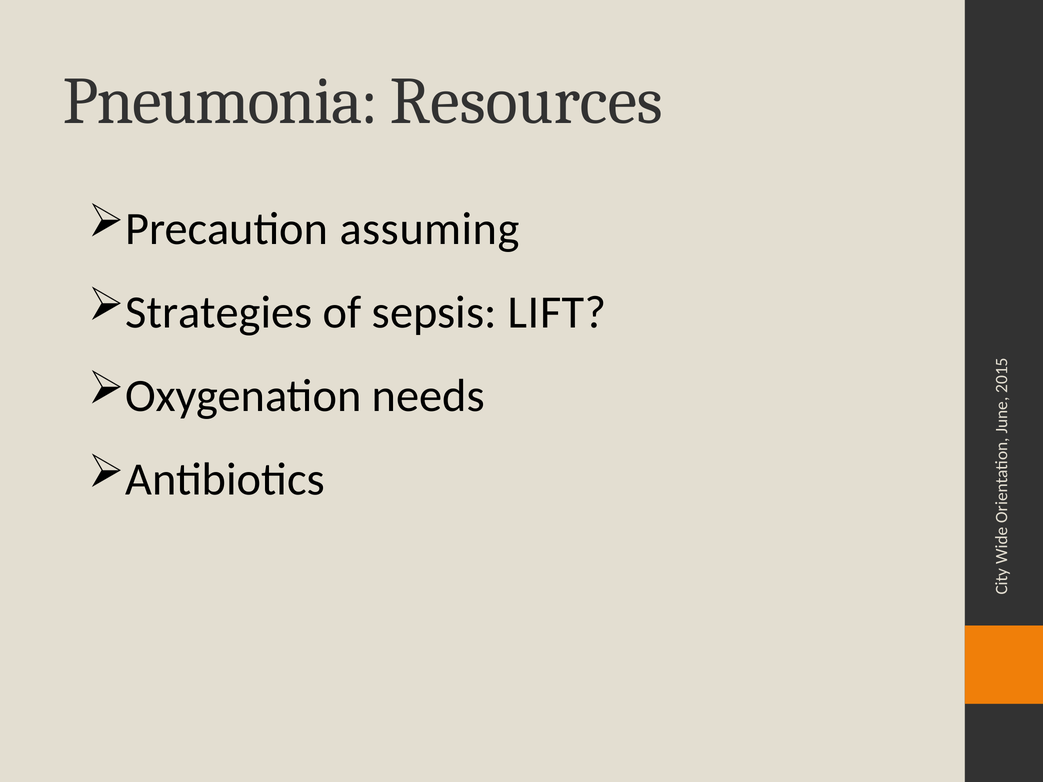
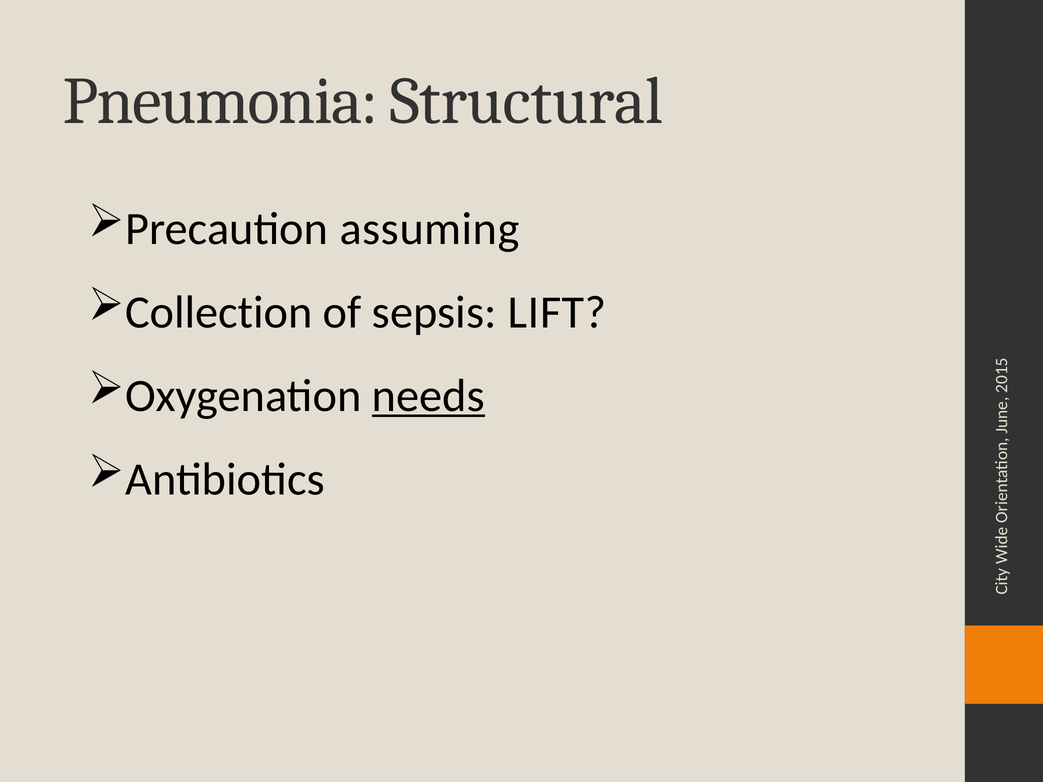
Resources: Resources -> Structural
Strategies: Strategies -> Collection
needs underline: none -> present
